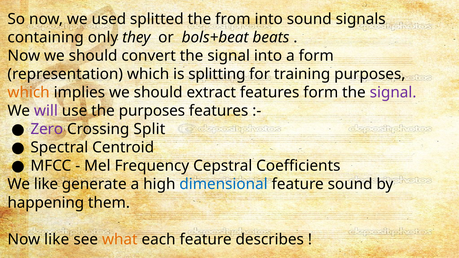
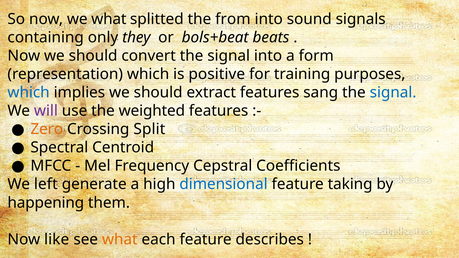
we used: used -> what
splitting: splitting -> positive
which at (29, 93) colour: orange -> blue
features form: form -> sang
signal at (393, 93) colour: purple -> blue
the purposes: purposes -> weighted
Zero colour: purple -> orange
We like: like -> left
feature sound: sound -> taking
